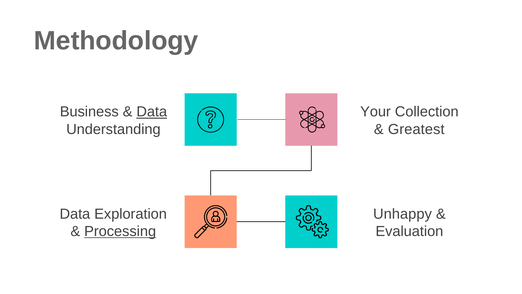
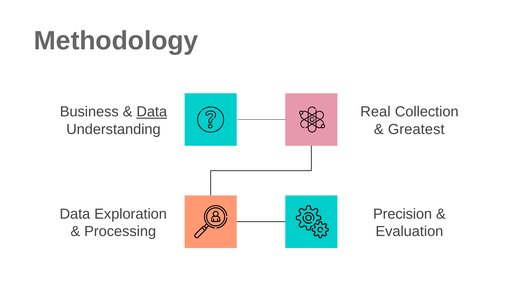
Your: Your -> Real
Unhappy: Unhappy -> Precision
Processing underline: present -> none
